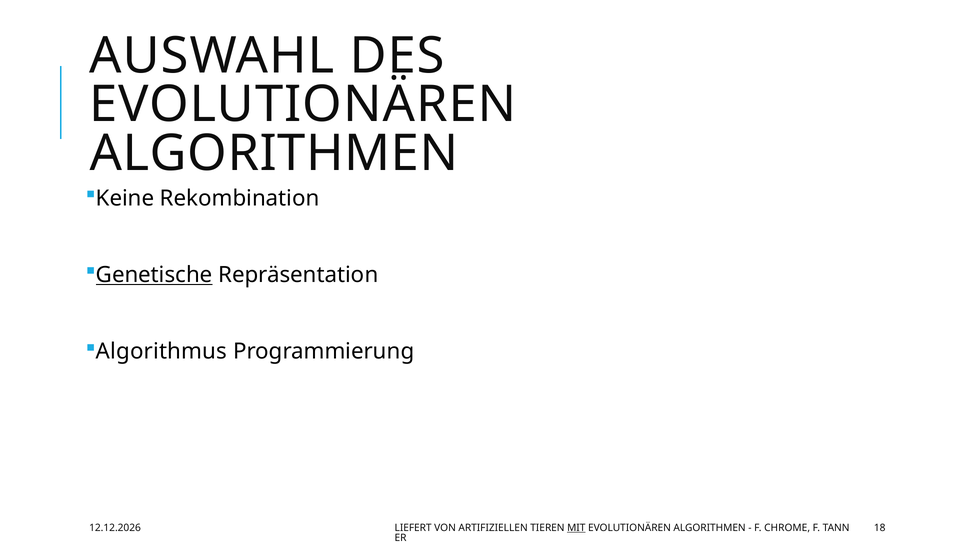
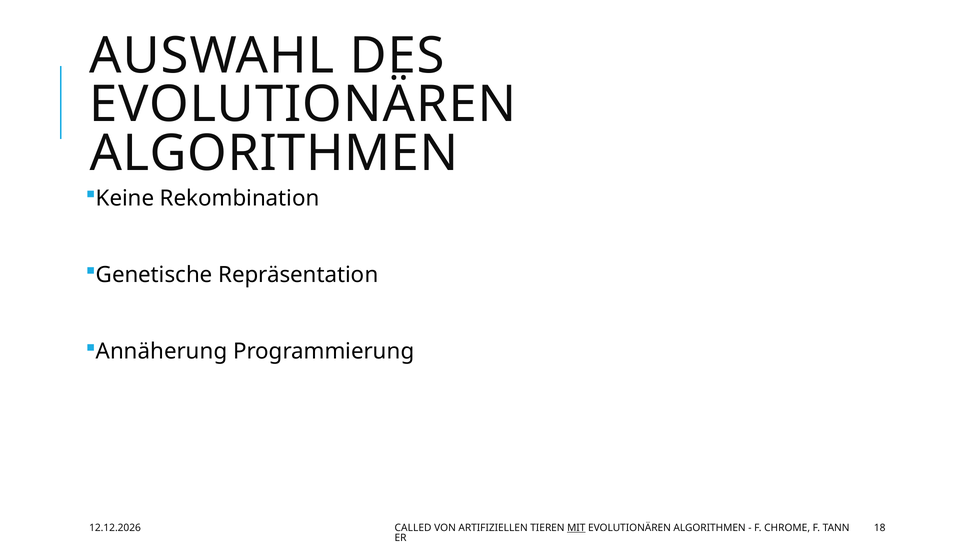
Genetische underline: present -> none
Algorithmus: Algorithmus -> Annäherung
LIEFERT: LIEFERT -> CALLED
